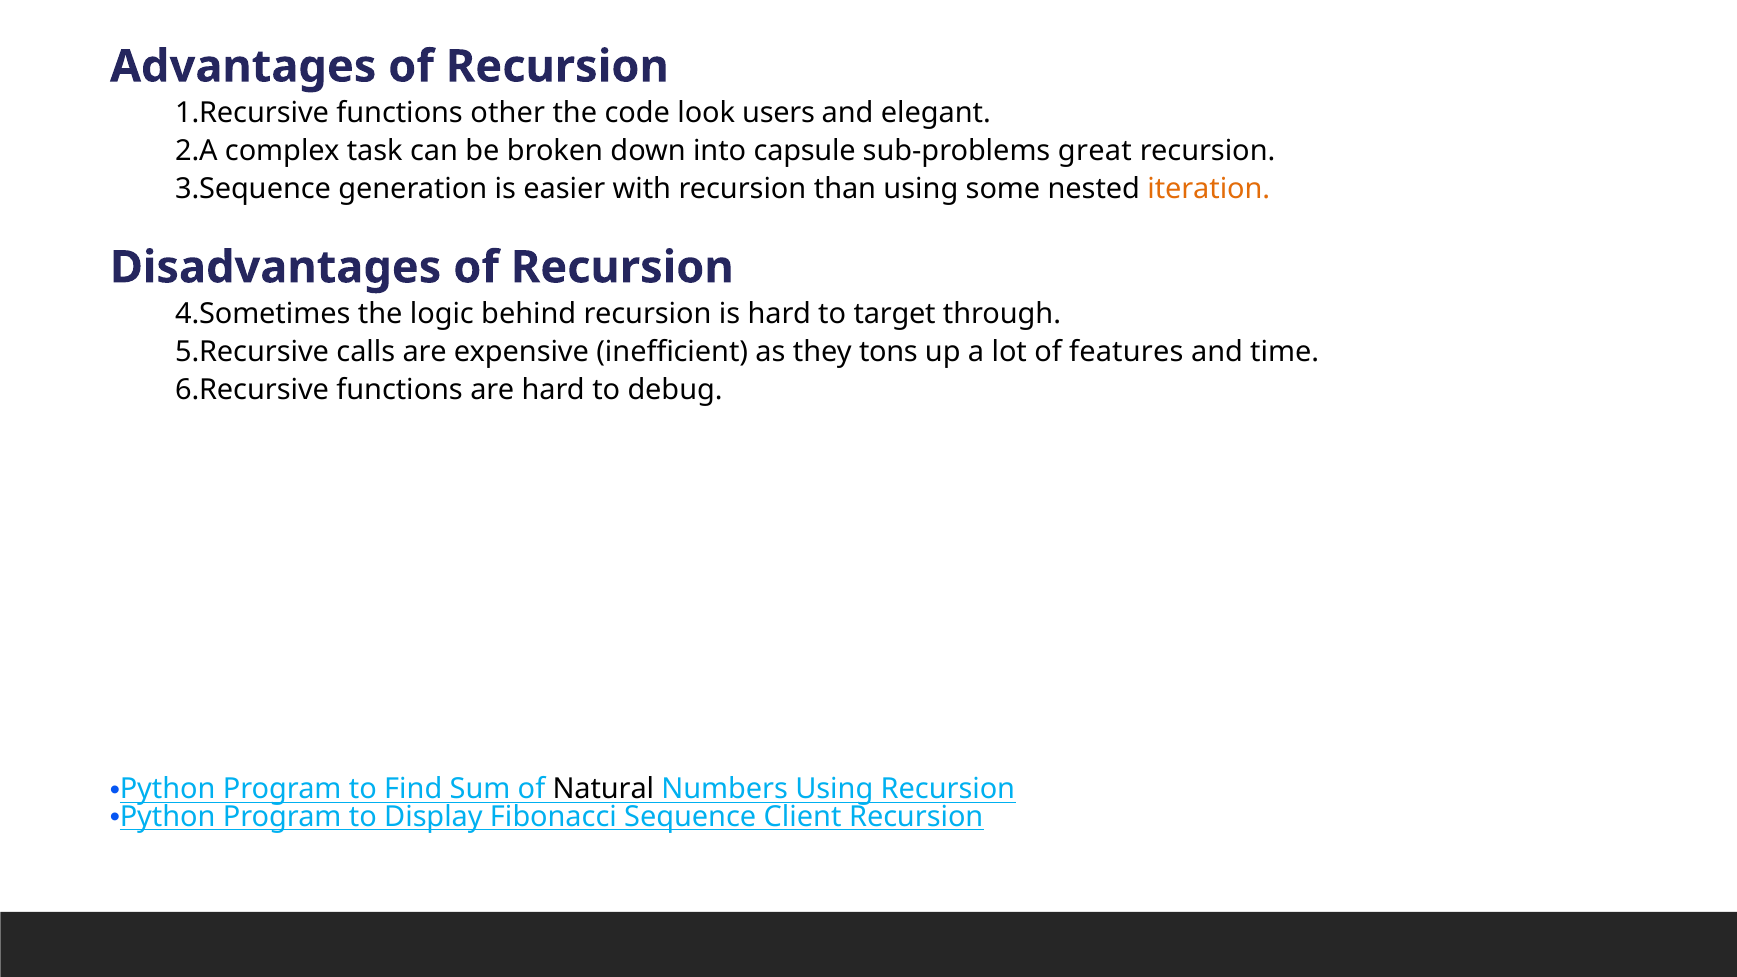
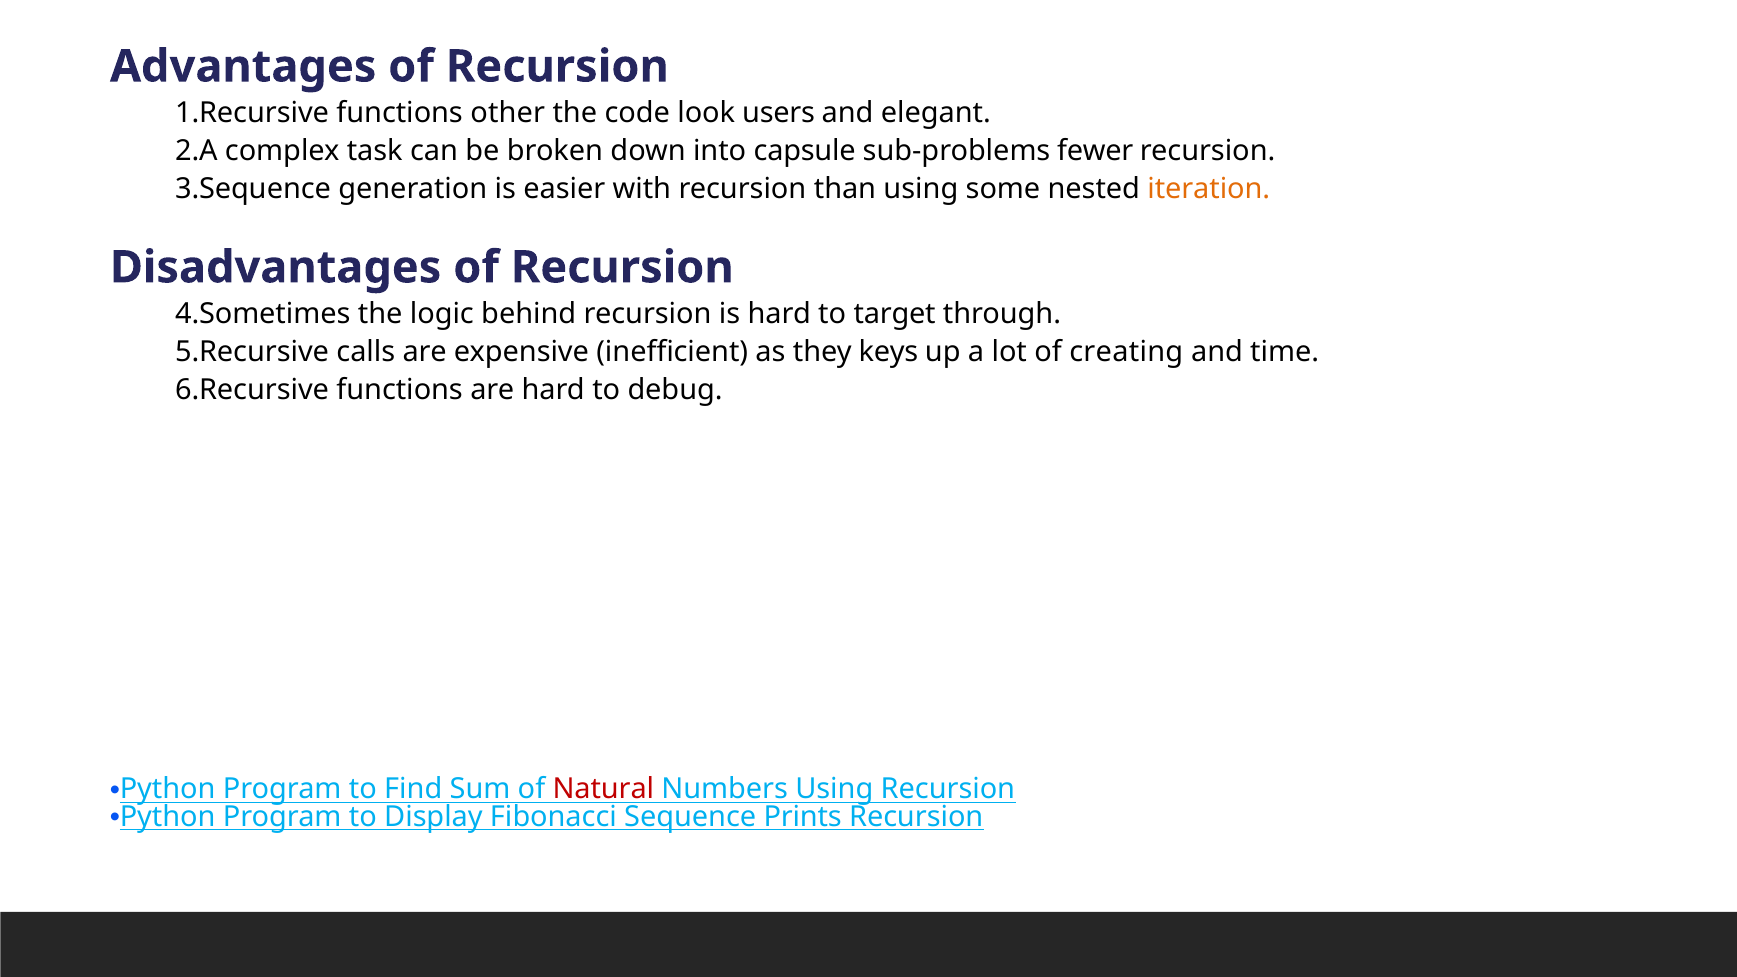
great: great -> fewer
tons: tons -> keys
features: features -> creating
Natural colour: black -> red
Client: Client -> Prints
